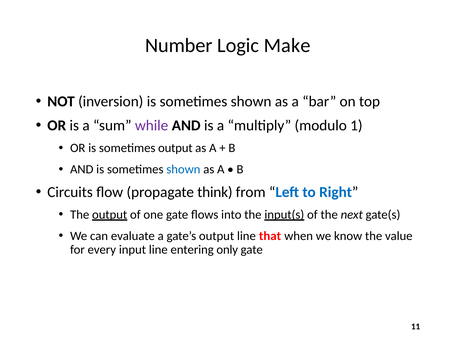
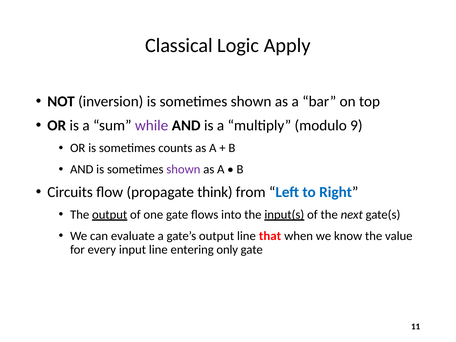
Number: Number -> Classical
Make: Make -> Apply
1: 1 -> 9
sometimes output: output -> counts
shown at (183, 169) colour: blue -> purple
